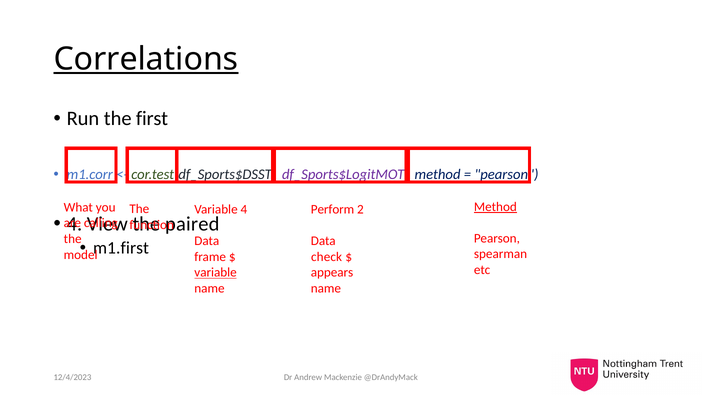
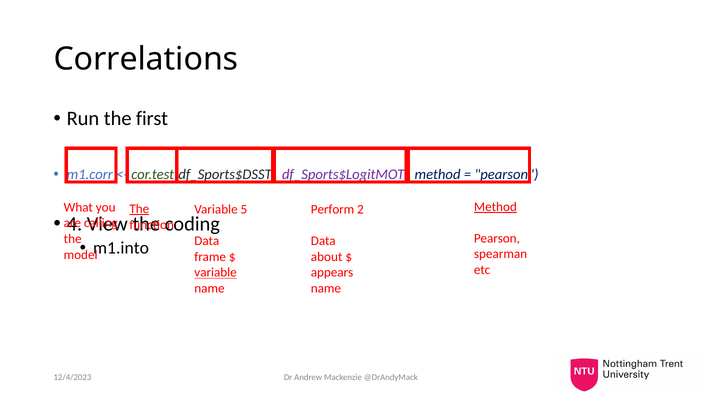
Correlations underline: present -> none
The at (139, 209) underline: none -> present
Variable 4: 4 -> 5
paired: paired -> coding
m1.first: m1.first -> m1.into
check: check -> about
